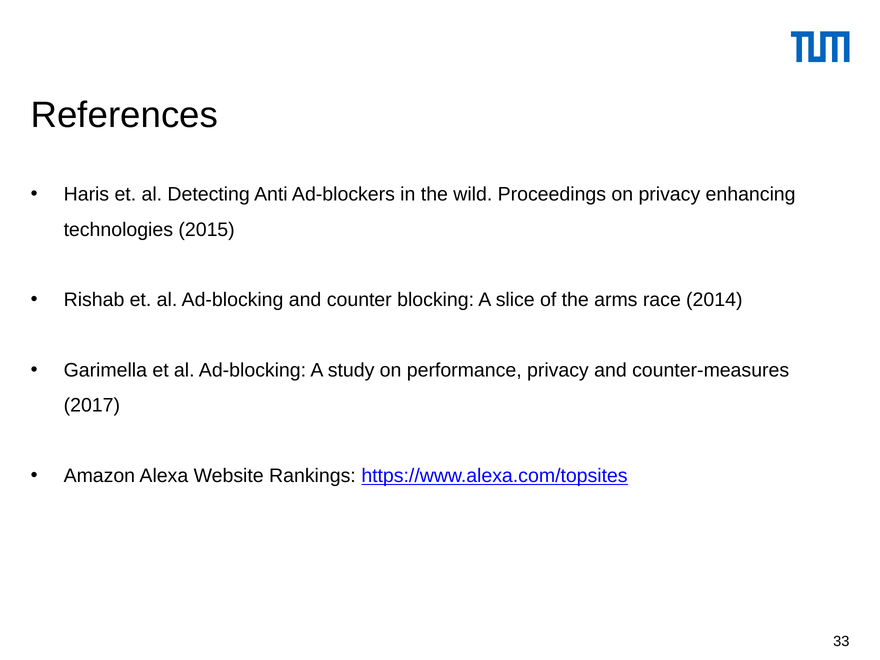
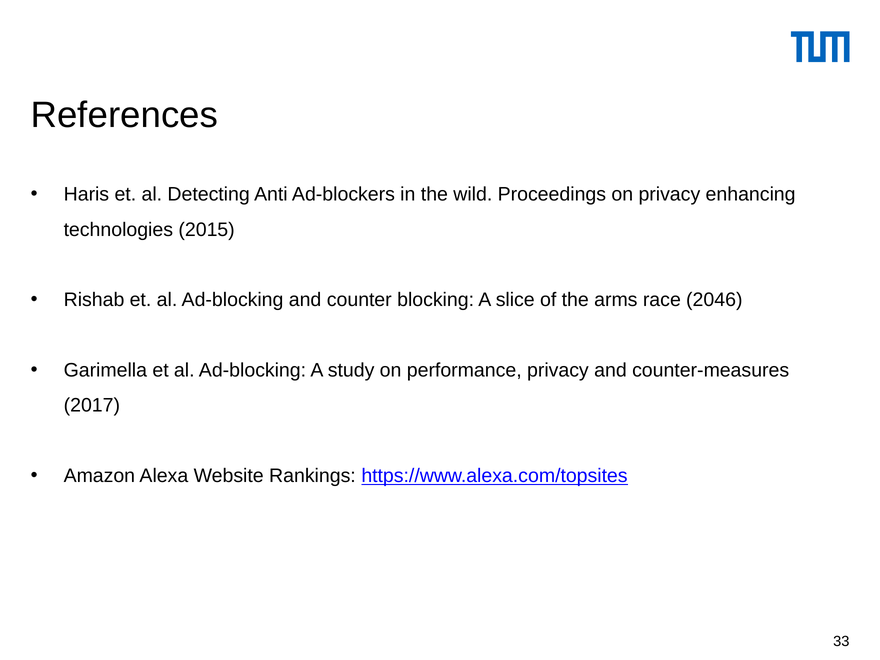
2014: 2014 -> 2046
